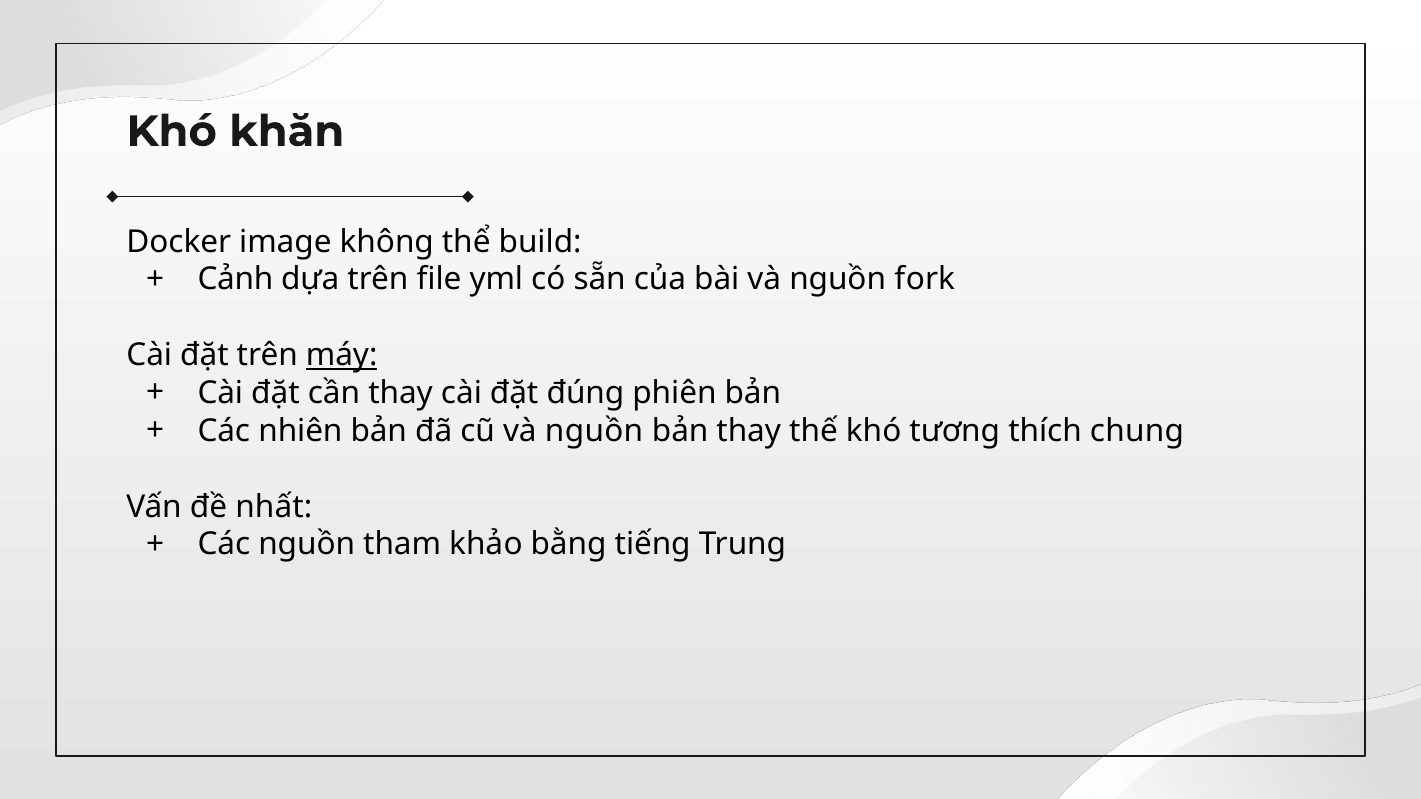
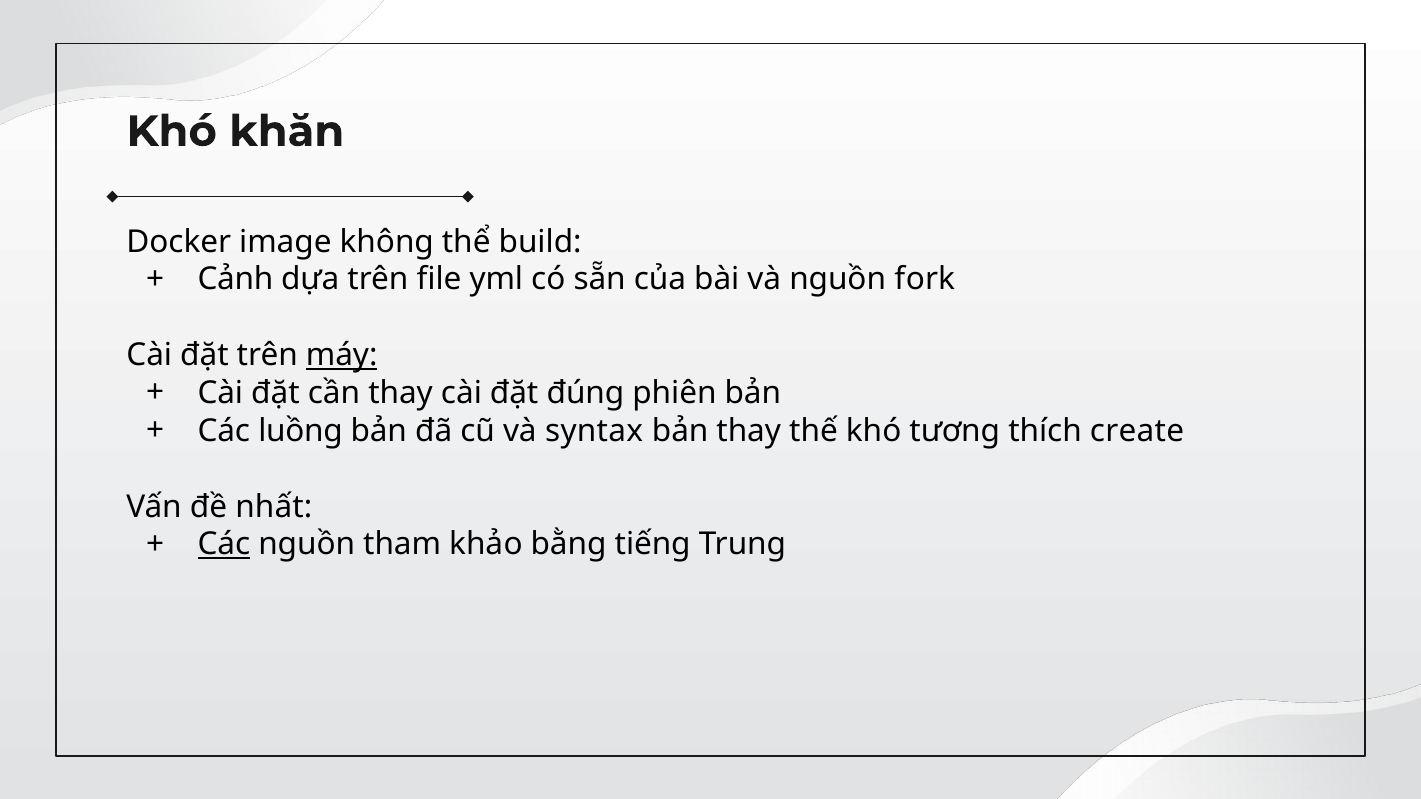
nhiên: nhiên -> luồng
cũ và nguồn: nguồn -> syntax
chung: chung -> create
Các at (224, 545) underline: none -> present
